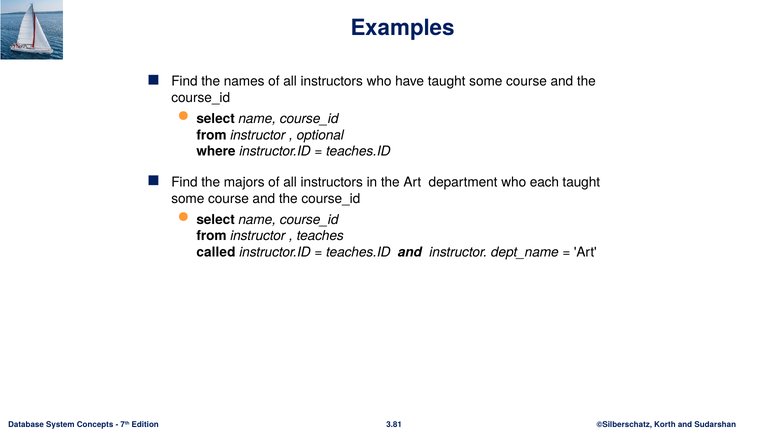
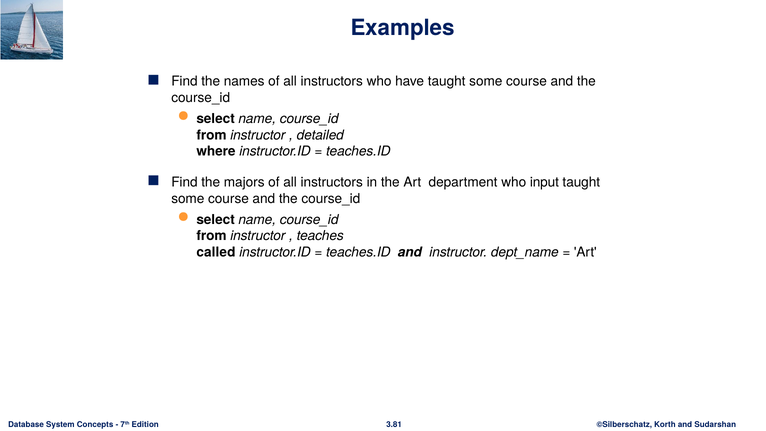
optional: optional -> detailed
each: each -> input
